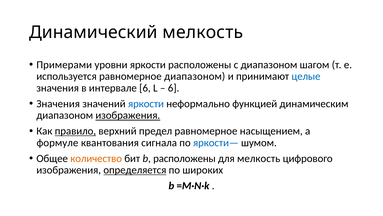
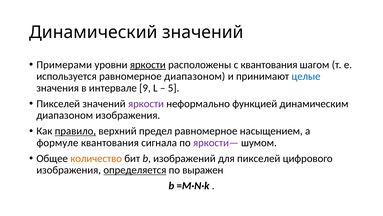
Динамический мелкость: мелкость -> значений
яркости at (148, 65) underline: none -> present
с диапазоном: диапазоном -> квантования
интервале 6: 6 -> 9
6 at (174, 88): 6 -> 5
Значения at (58, 103): Значения -> Пикселей
яркости at (146, 103) colour: blue -> purple
изображения at (128, 115) underline: present -> none
яркости— colour: blue -> purple
b расположены: расположены -> изображений
для мелкость: мелкость -> пикселей
широких: широких -> выражен
